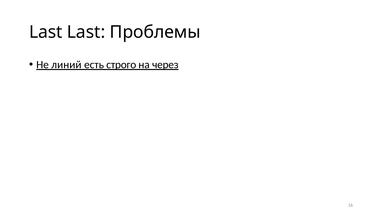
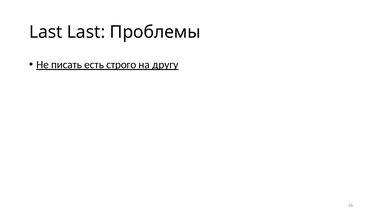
линий: линий -> писать
через: через -> другу
